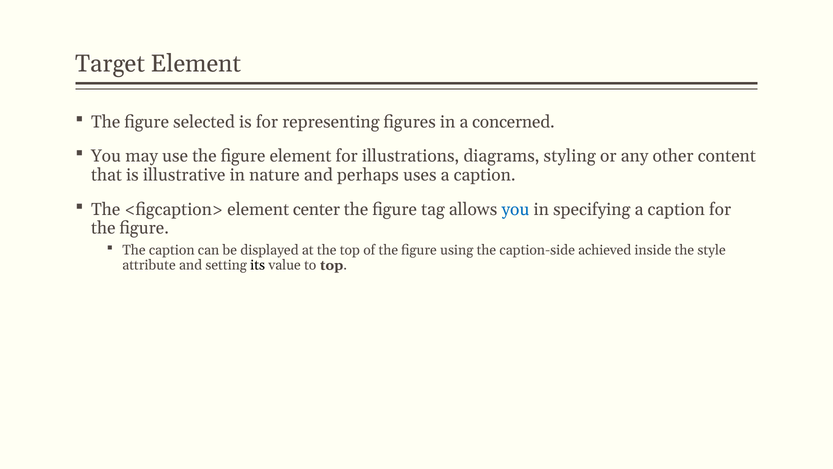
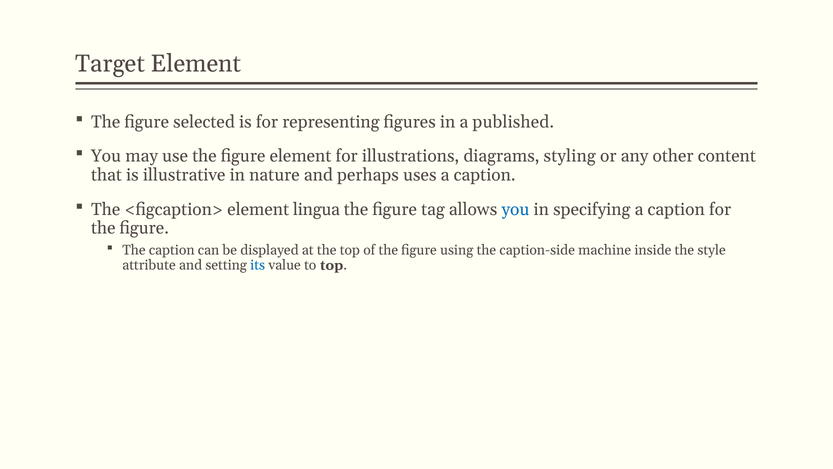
concerned: concerned -> published
center: center -> lingua
achieved: achieved -> machine
its colour: black -> blue
